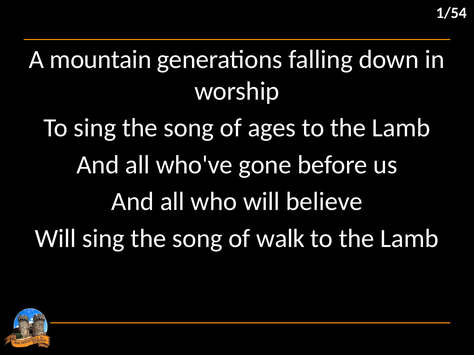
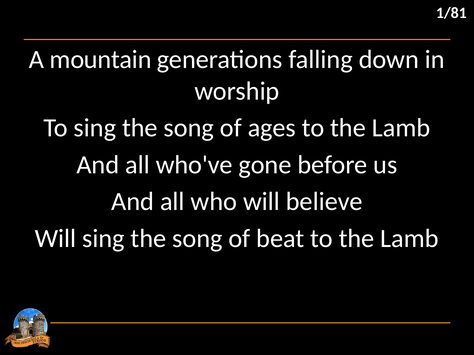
1/54: 1/54 -> 1/81
walk: walk -> beat
